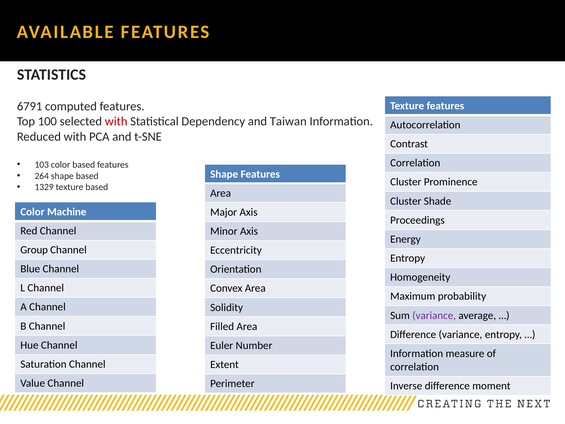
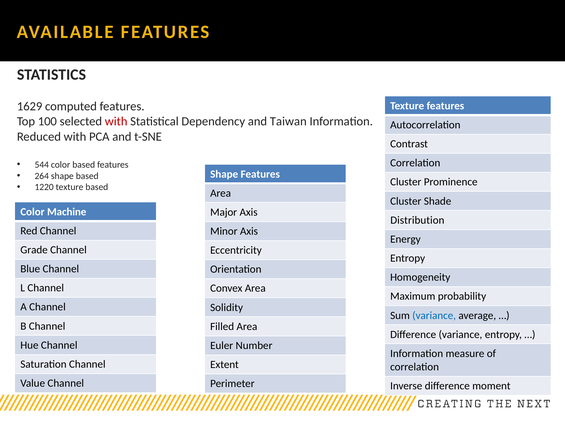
6791: 6791 -> 1629
103: 103 -> 544
1329: 1329 -> 1220
Proceedings: Proceedings -> Distribution
Group: Group -> Grade
variance at (434, 315) colour: purple -> blue
